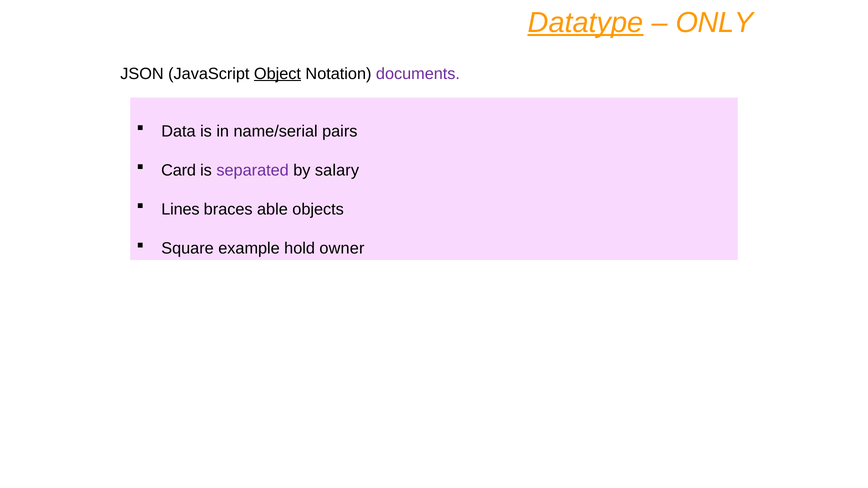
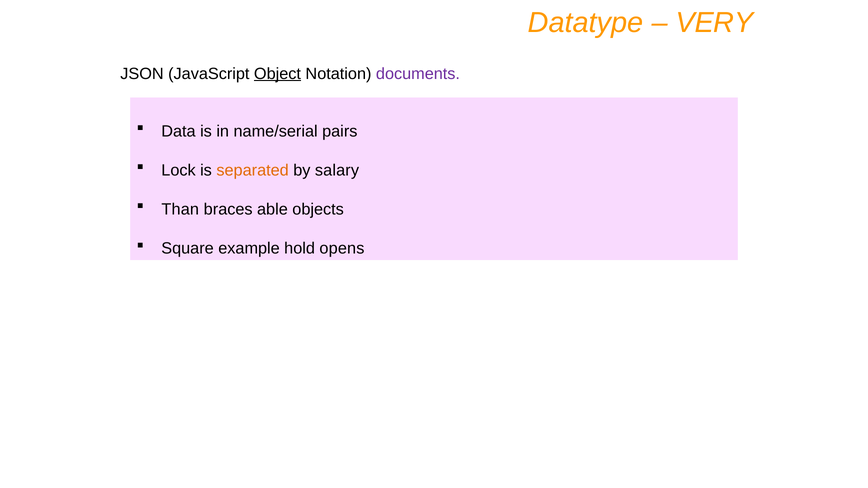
Datatype underline: present -> none
ONLY: ONLY -> VERY
Card: Card -> Lock
separated colour: purple -> orange
Lines: Lines -> Than
owner: owner -> opens
